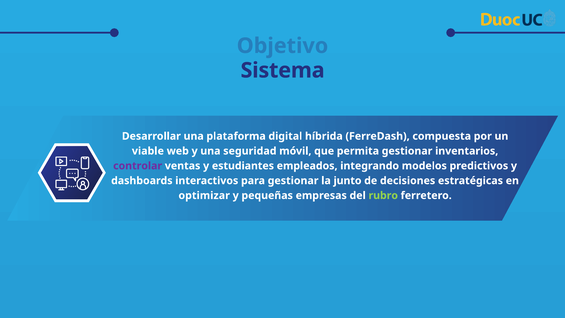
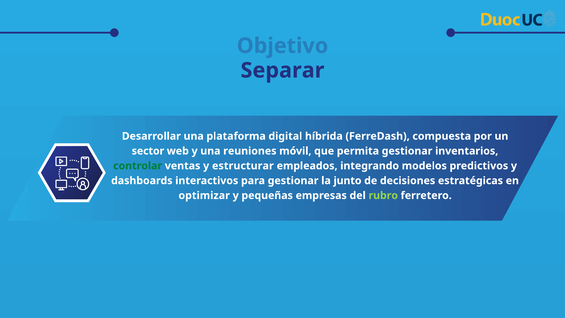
Sistema: Sistema -> Separar
viable: viable -> sector
seguridad: seguridad -> reuniones
controlar colour: purple -> green
estudiantes: estudiantes -> estructurar
